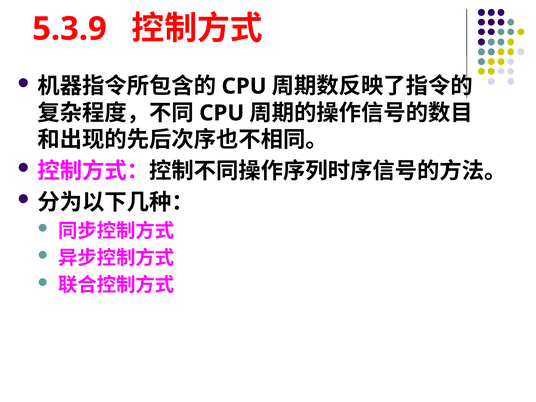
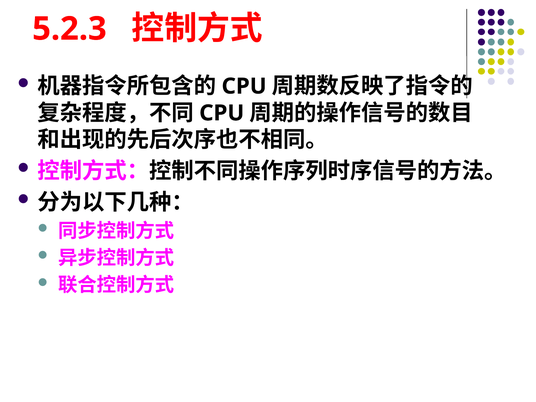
5.3.9: 5.3.9 -> 5.2.3
